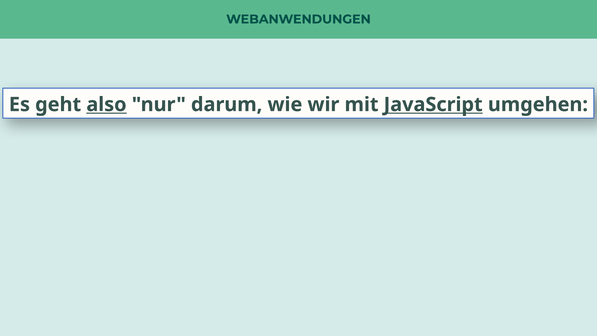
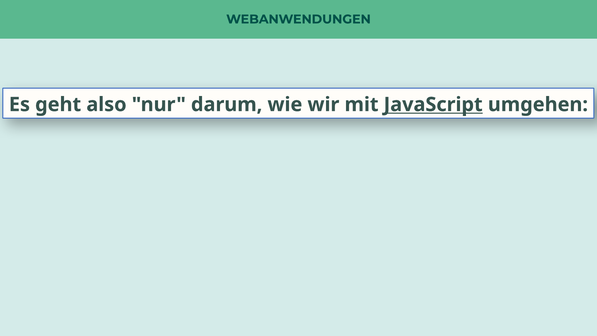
also underline: present -> none
